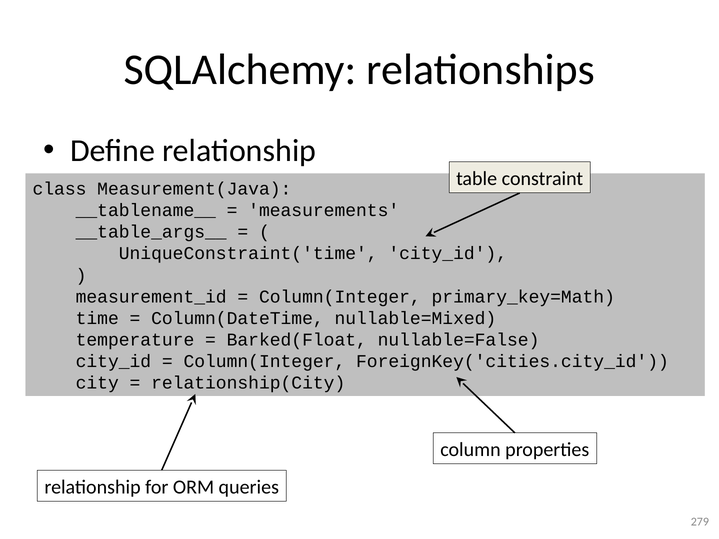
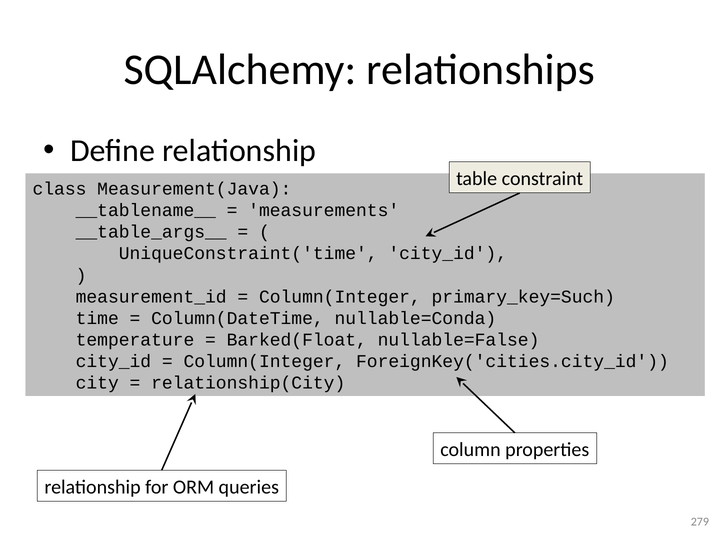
primary_key=Math: primary_key=Math -> primary_key=Such
nullable=Mixed: nullable=Mixed -> nullable=Conda
